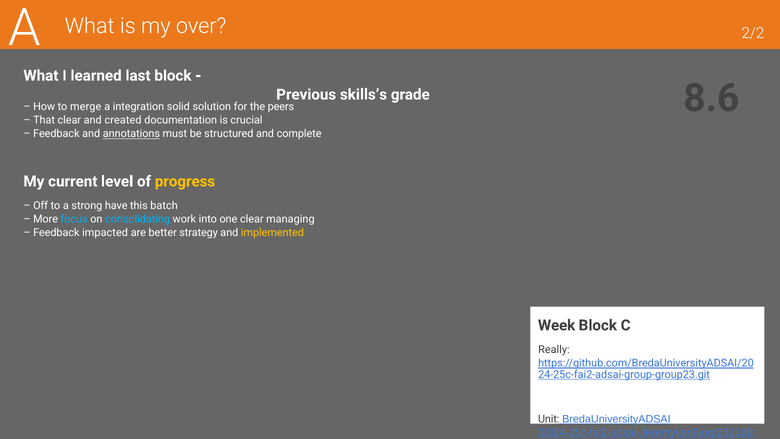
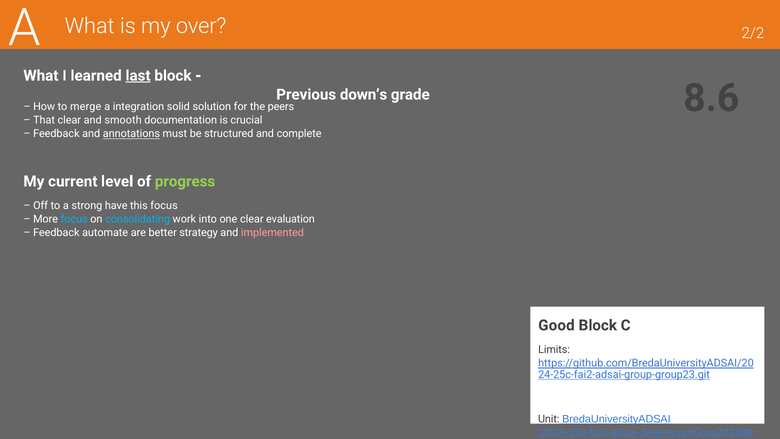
last underline: none -> present
skills’s: skills’s -> down’s
and created: created -> smooth
progress colour: yellow -> light green
this batch: batch -> focus
managing: managing -> evaluation
impacted: impacted -> automate
implemented colour: yellow -> pink
Week: Week -> Good
Really: Really -> Limits
